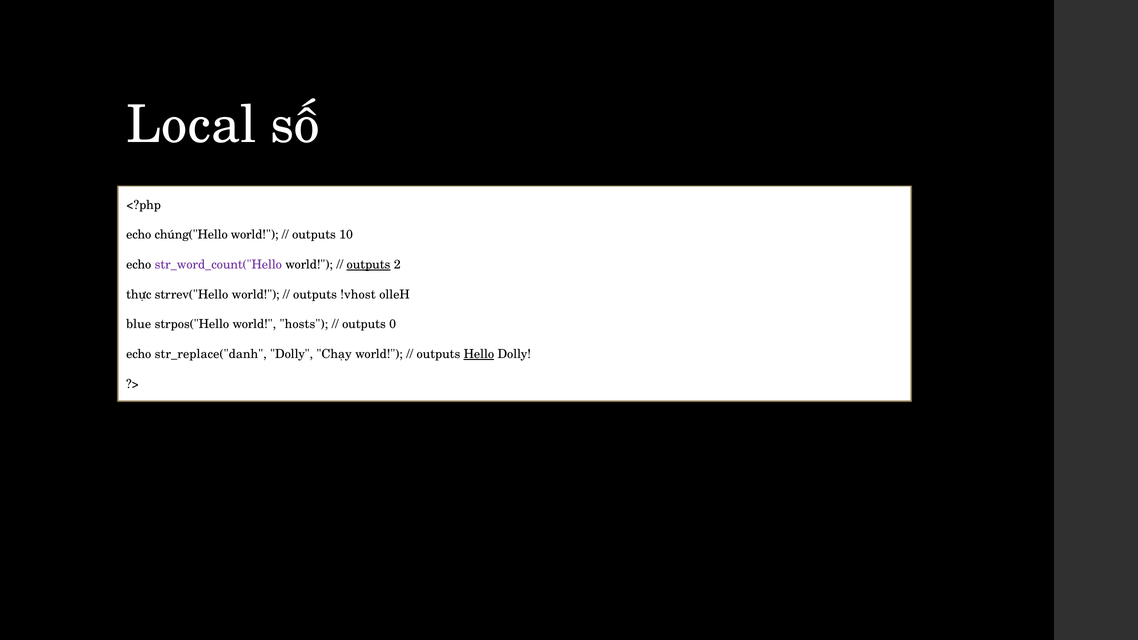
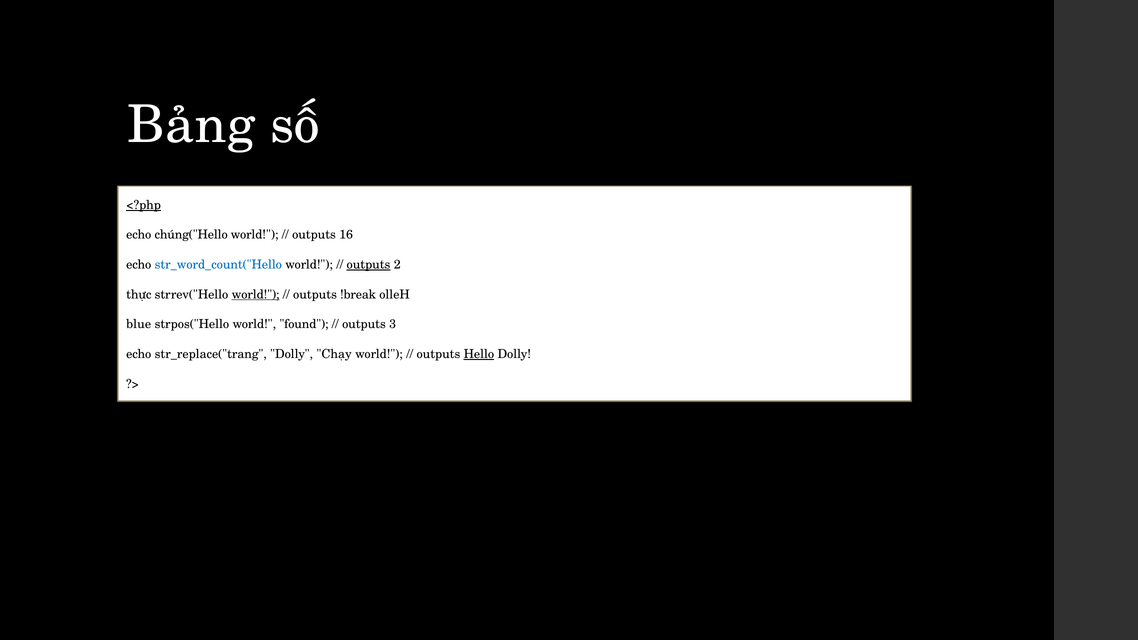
Local: Local -> Bảng
<?php underline: none -> present
10: 10 -> 16
str_word_count("Hello colour: purple -> blue
world at (256, 295) underline: none -> present
!vhost: !vhost -> !break
hosts: hosts -> found
0: 0 -> 3
str_replace("danh: str_replace("danh -> str_replace("trang
